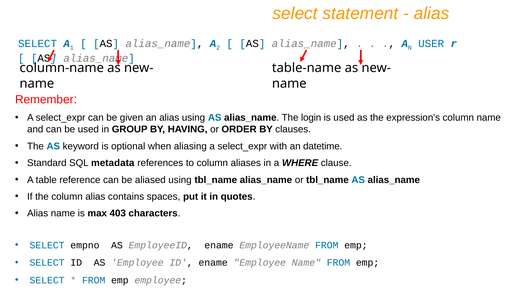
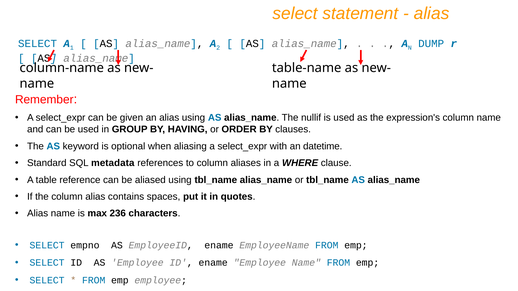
USER: USER -> DUMP
login: login -> nullif
403: 403 -> 236
